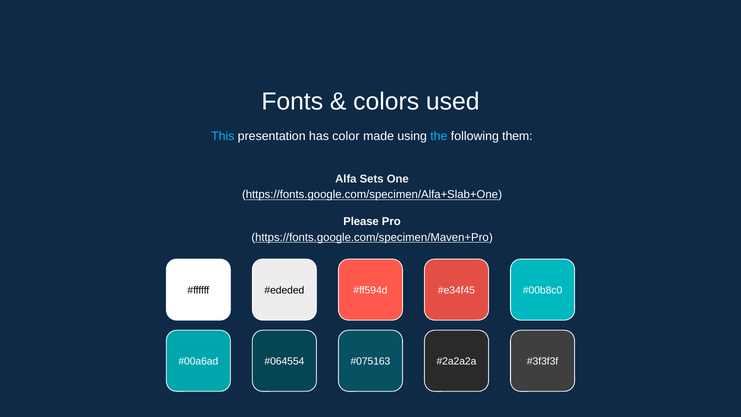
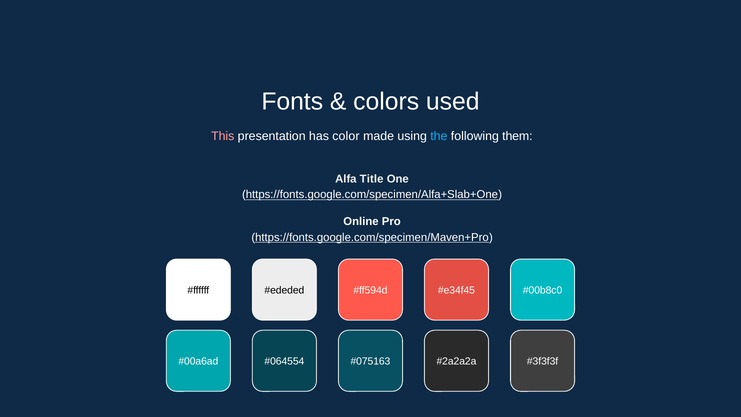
This colour: light blue -> pink
Sets: Sets -> Title
Please: Please -> Online
